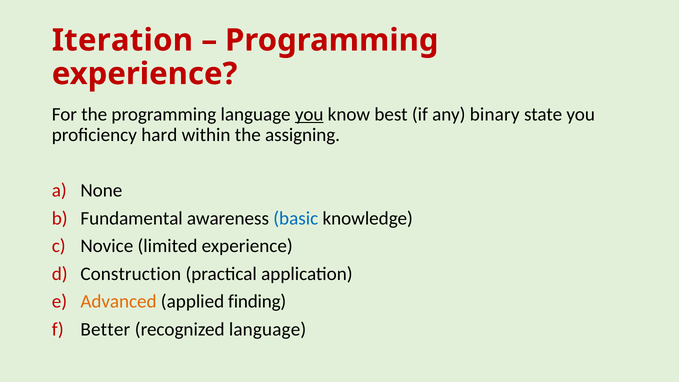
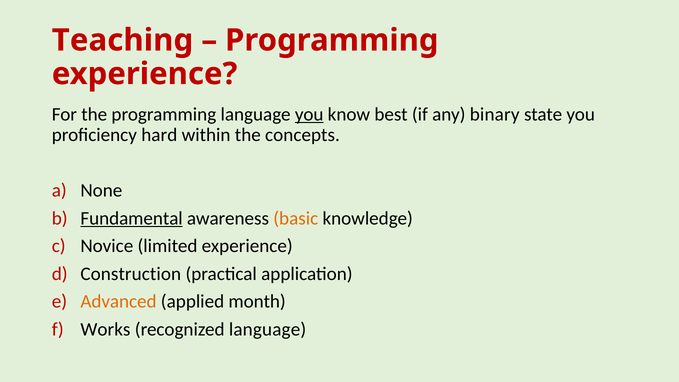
Iteration: Iteration -> Teaching
assigning: assigning -> concepts
Fundamental underline: none -> present
basic colour: blue -> orange
finding: finding -> month
Better: Better -> Works
